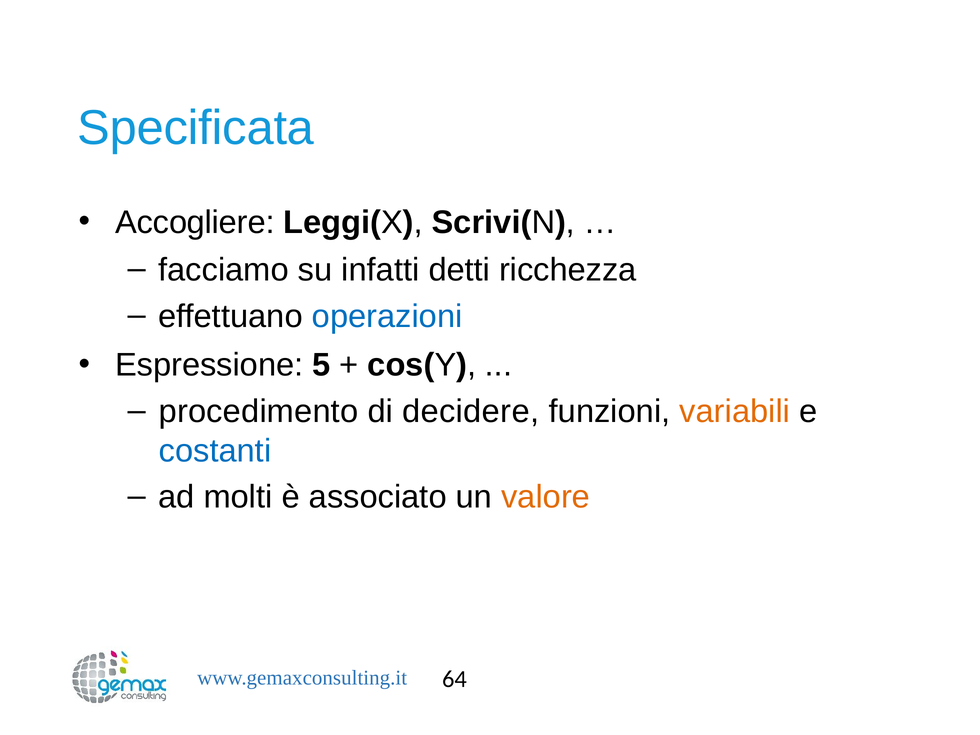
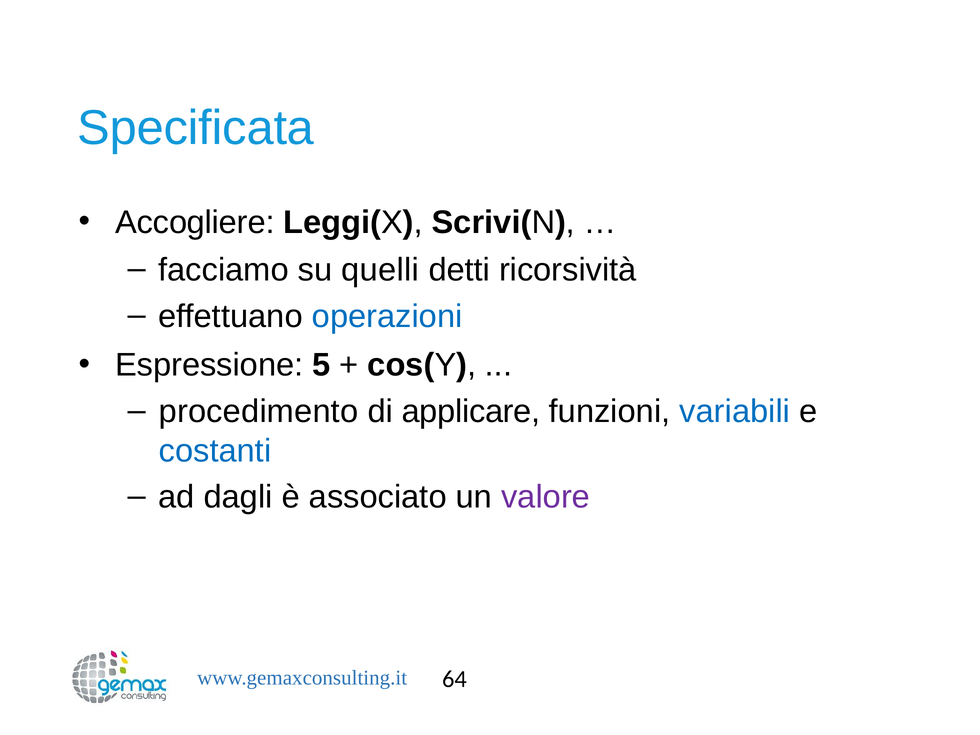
infatti: infatti -> quelli
ricchezza: ricchezza -> ricorsività
decidere: decidere -> applicare
variabili colour: orange -> blue
molti: molti -> dagli
valore colour: orange -> purple
